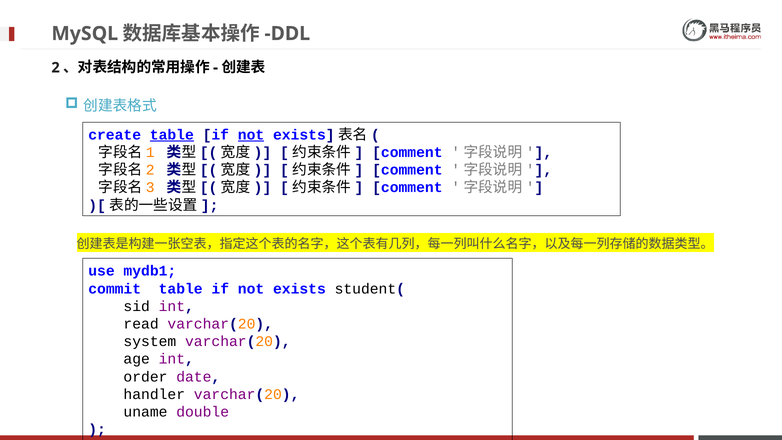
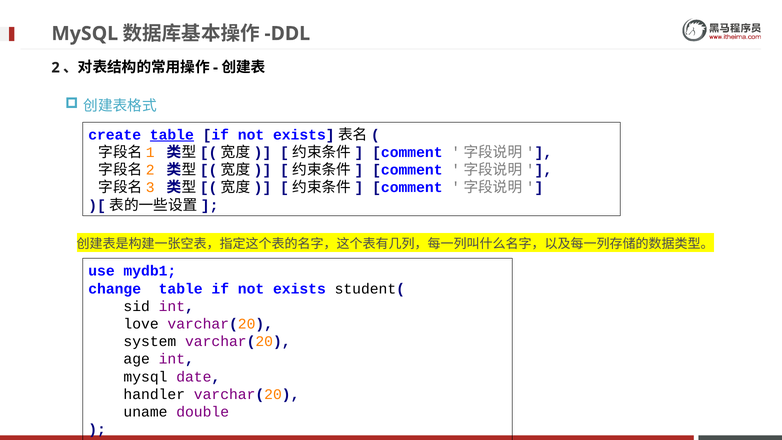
not at (251, 135) underline: present -> none
commit: commit -> change
read: read -> love
order at (145, 377): order -> mysql
